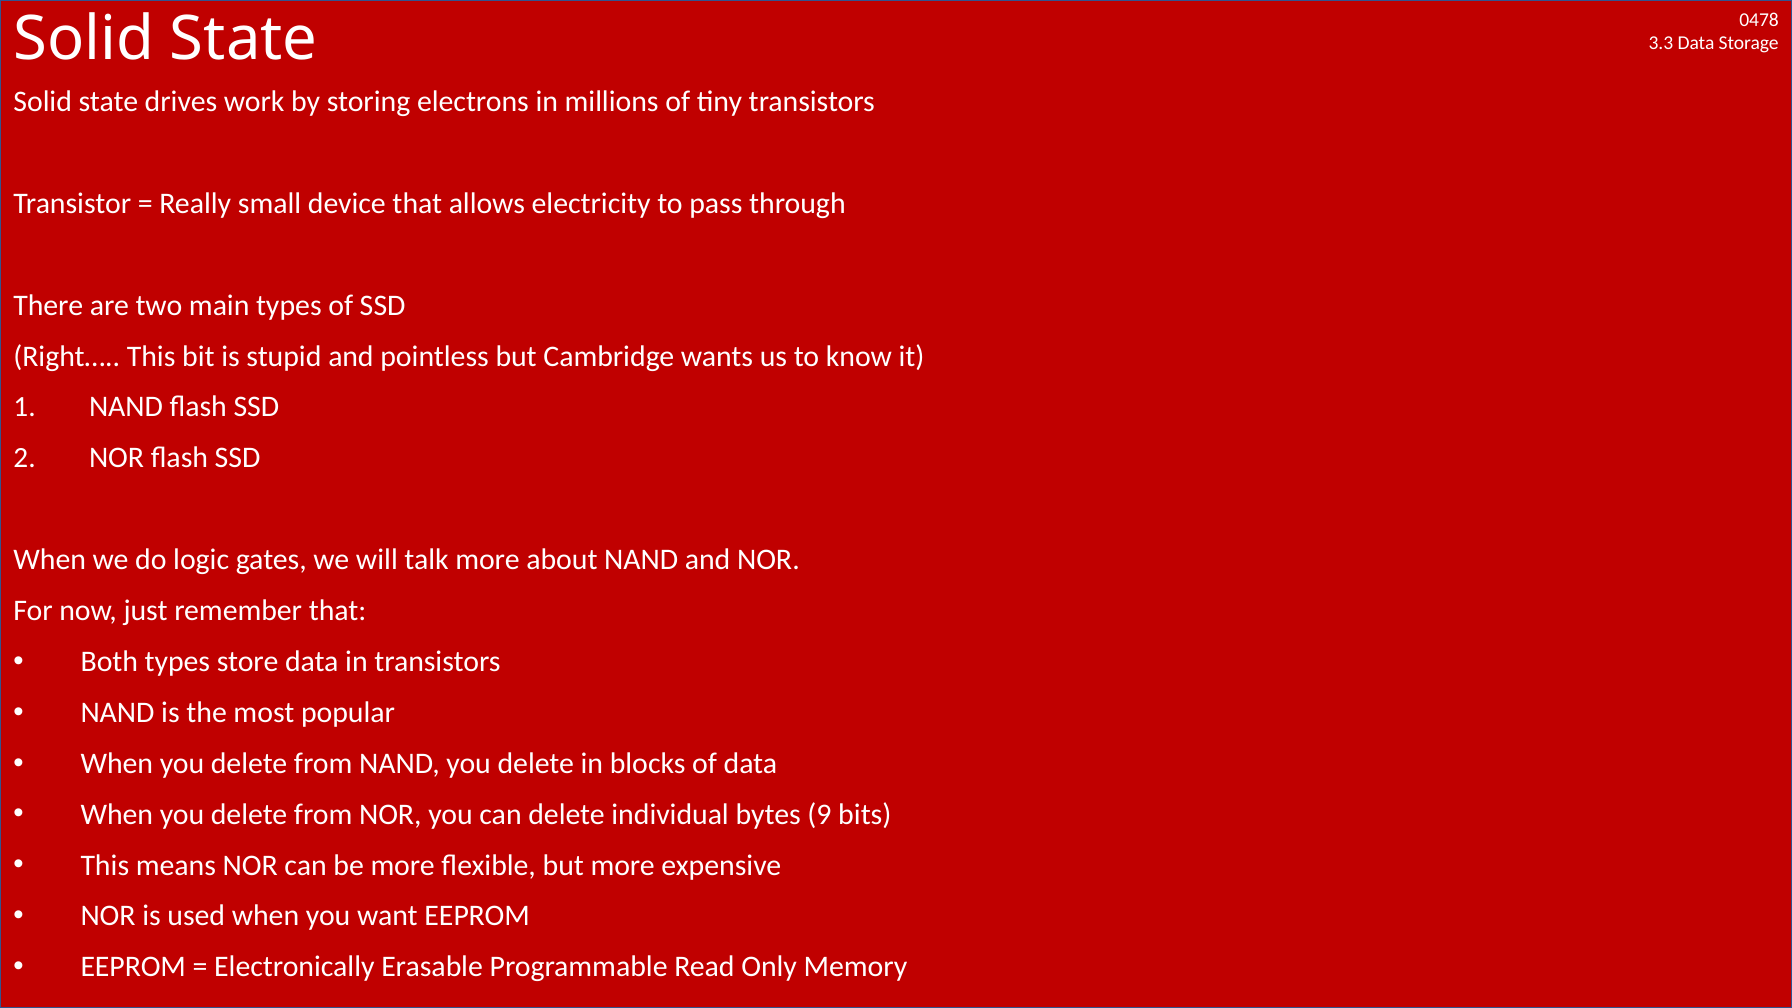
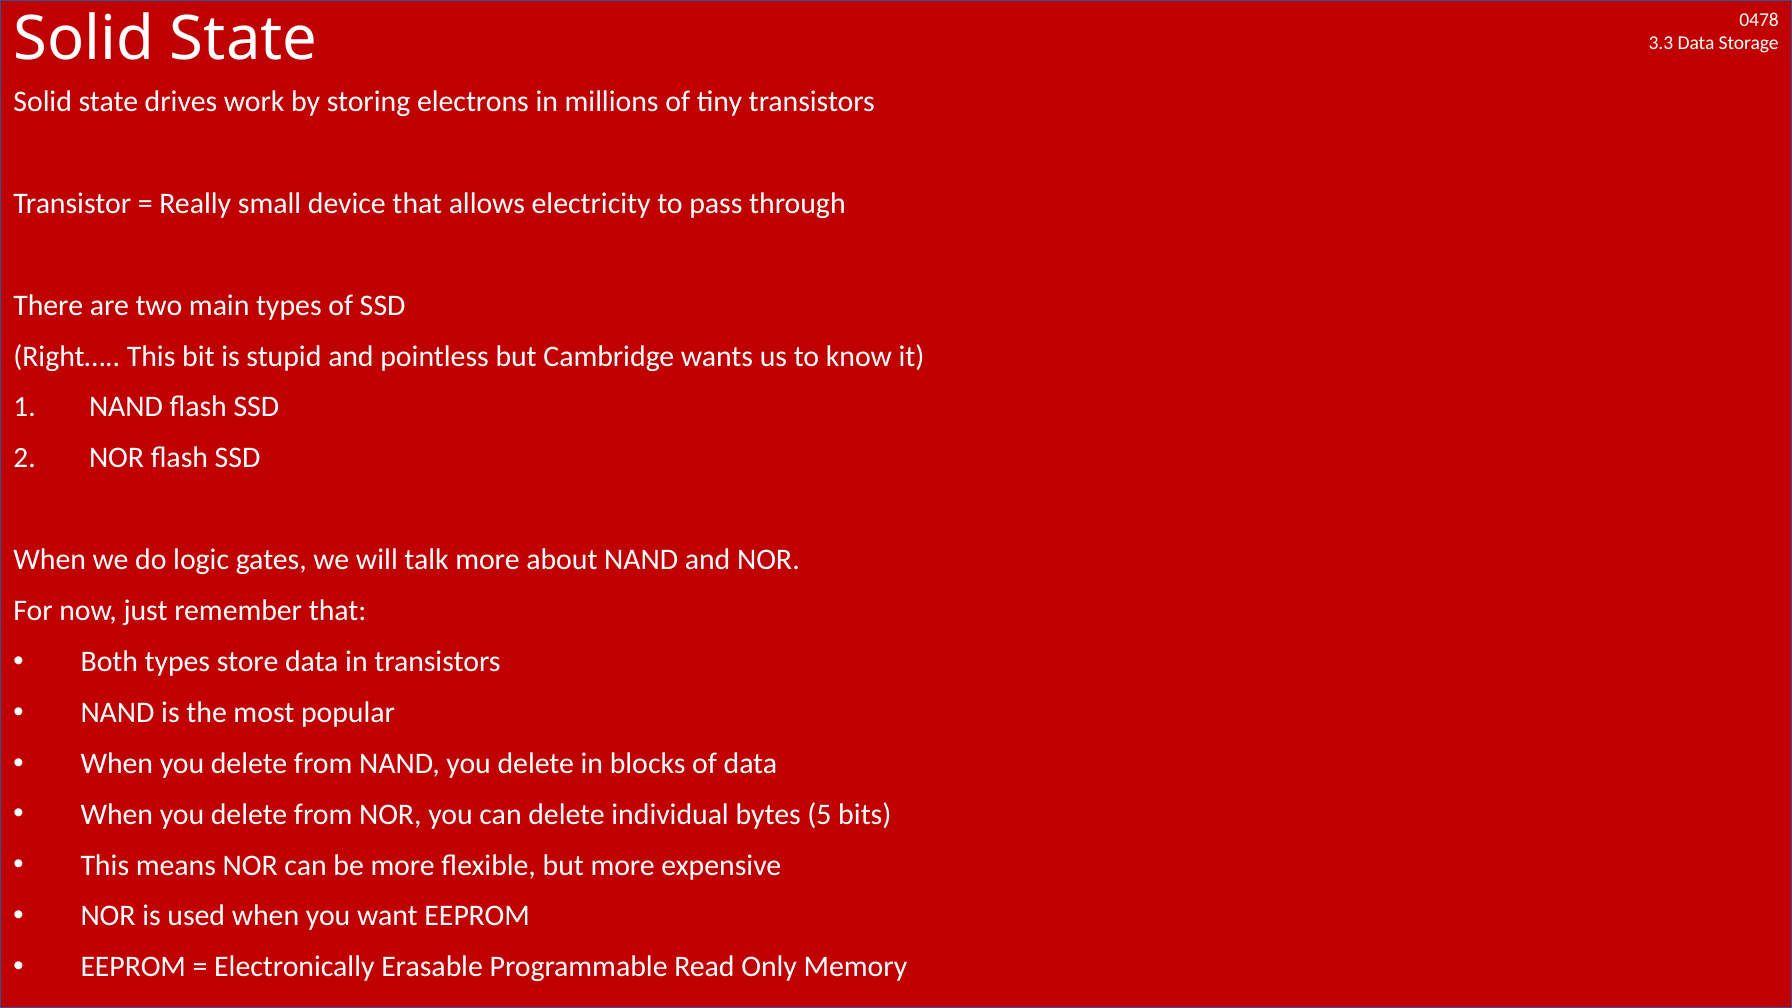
9: 9 -> 5
